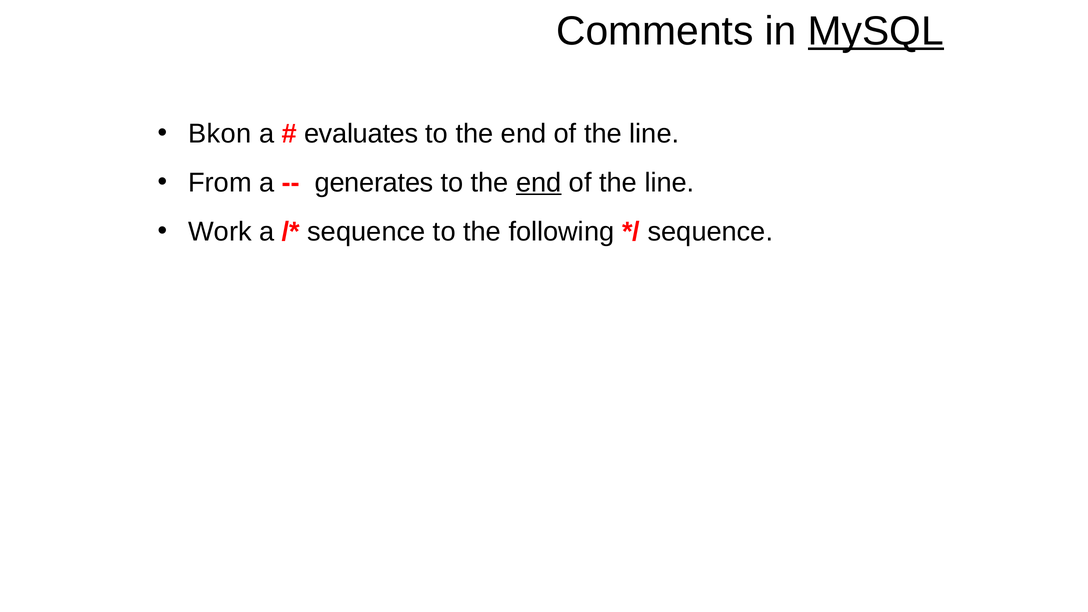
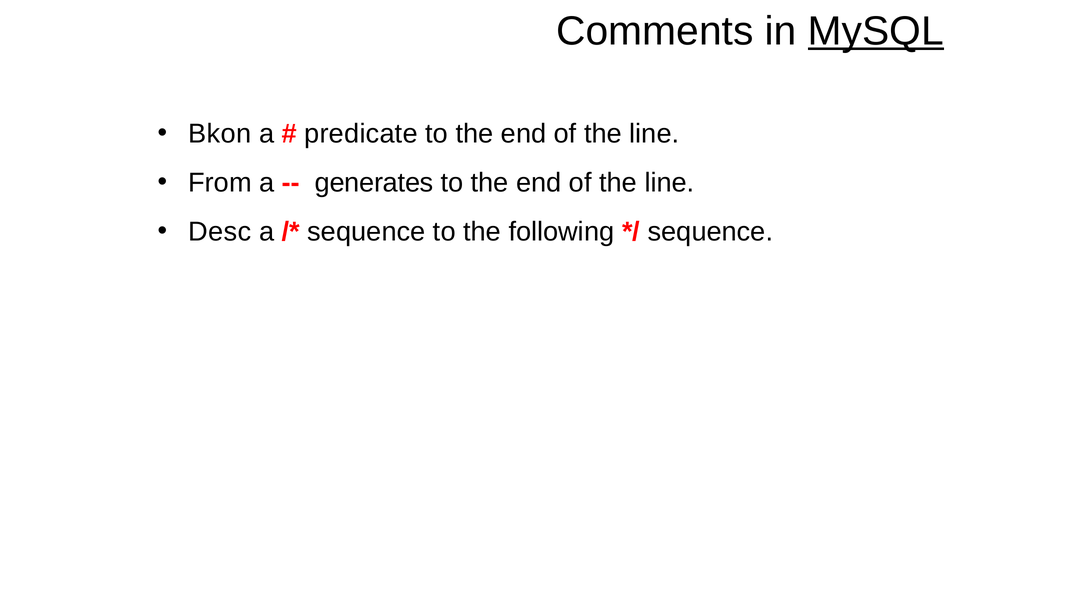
evaluates: evaluates -> predicate
end at (539, 183) underline: present -> none
Work: Work -> Desc
